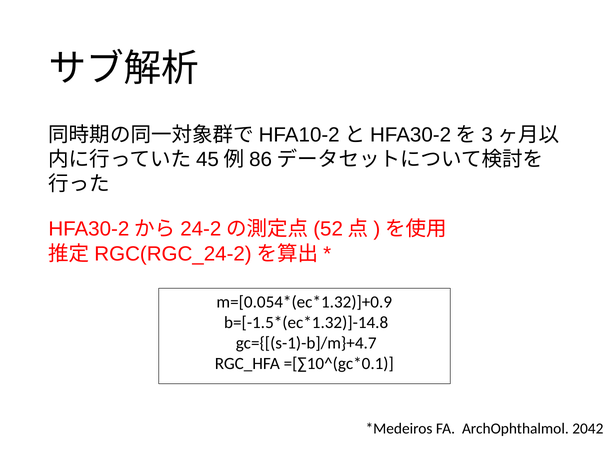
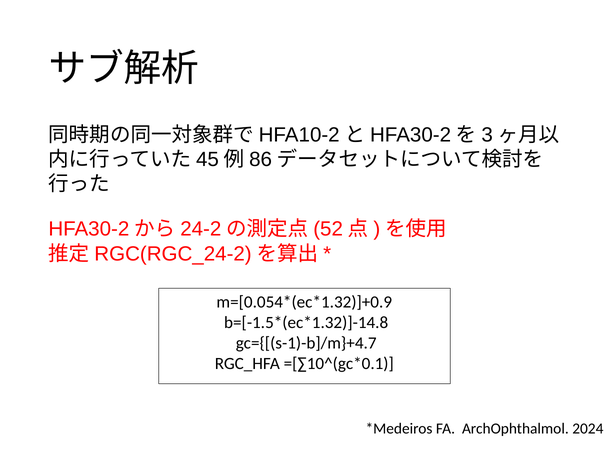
2042: 2042 -> 2024
